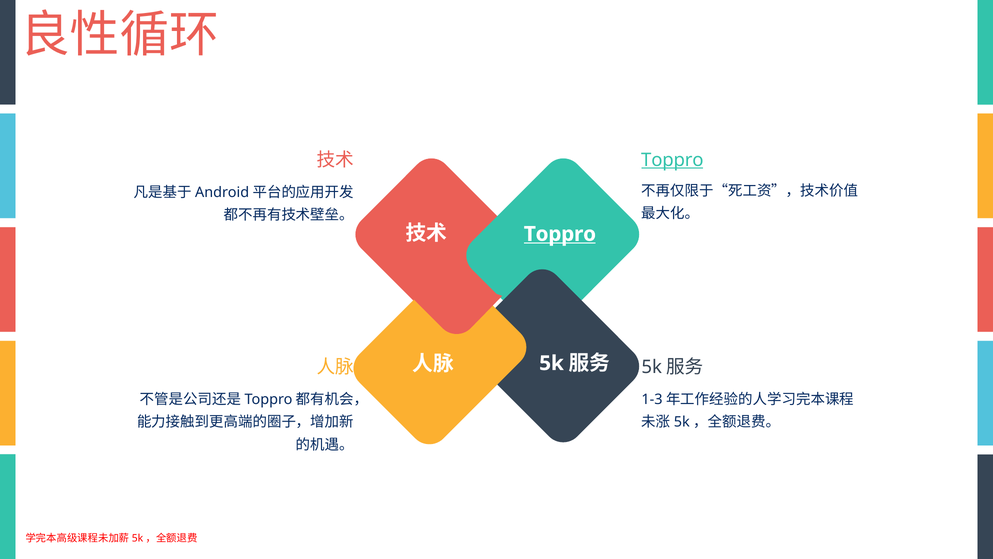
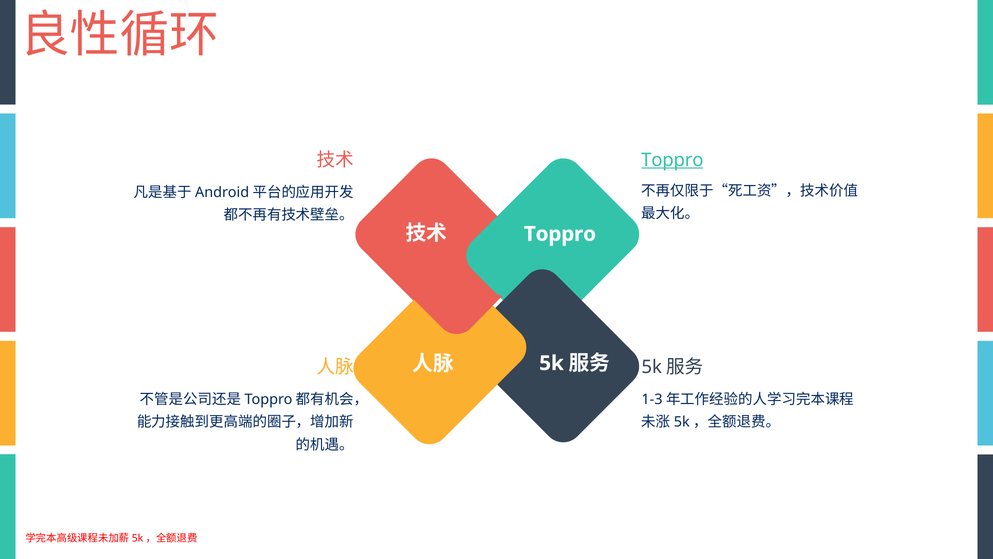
Toppro at (560, 234) underline: present -> none
